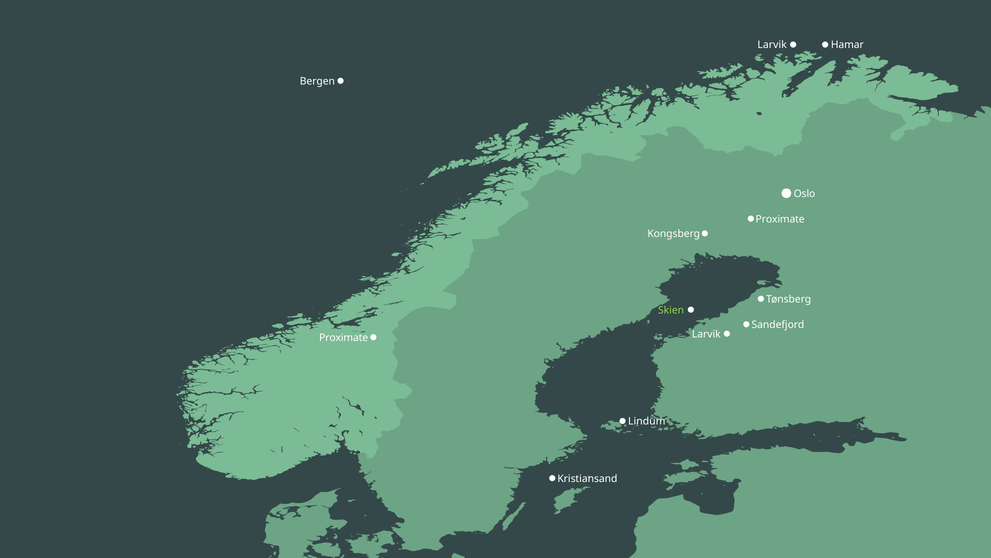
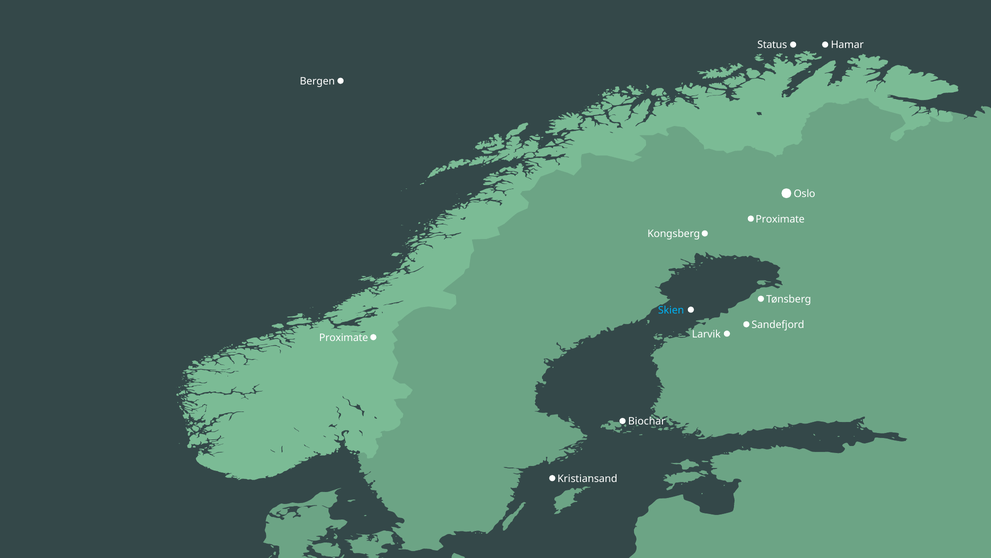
Larvik at (772, 45): Larvik -> Status
Skien colour: light green -> light blue
Lindum: Lindum -> Biochar
